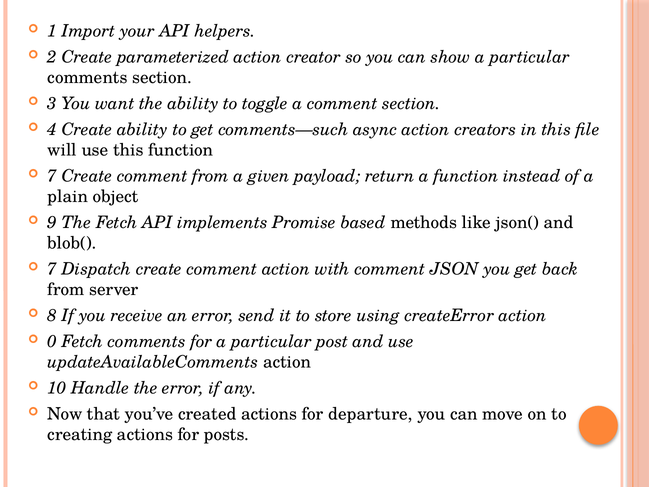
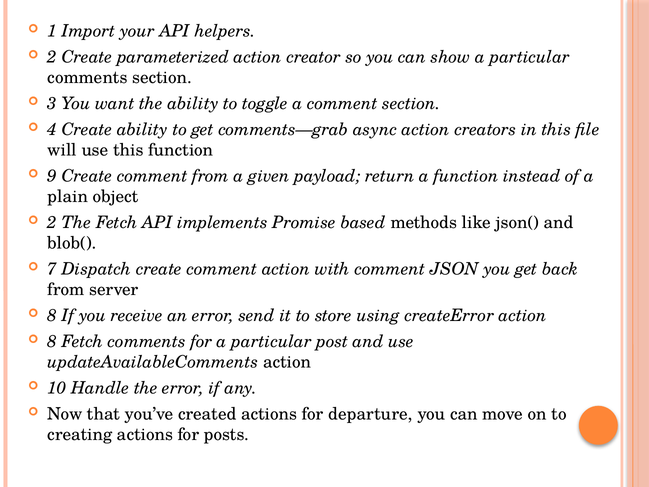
comments—such: comments—such -> comments—grab
7 at (52, 176): 7 -> 9
9 at (52, 222): 9 -> 2
0 at (52, 341): 0 -> 8
